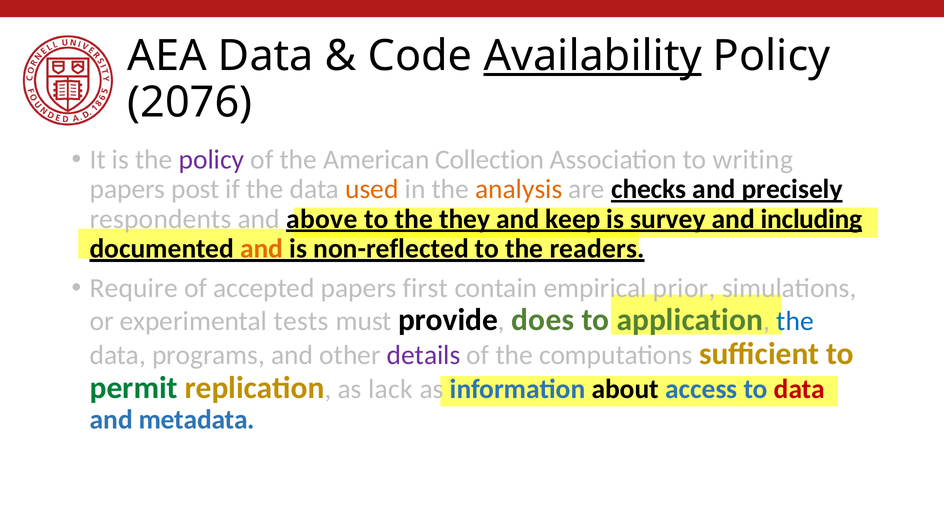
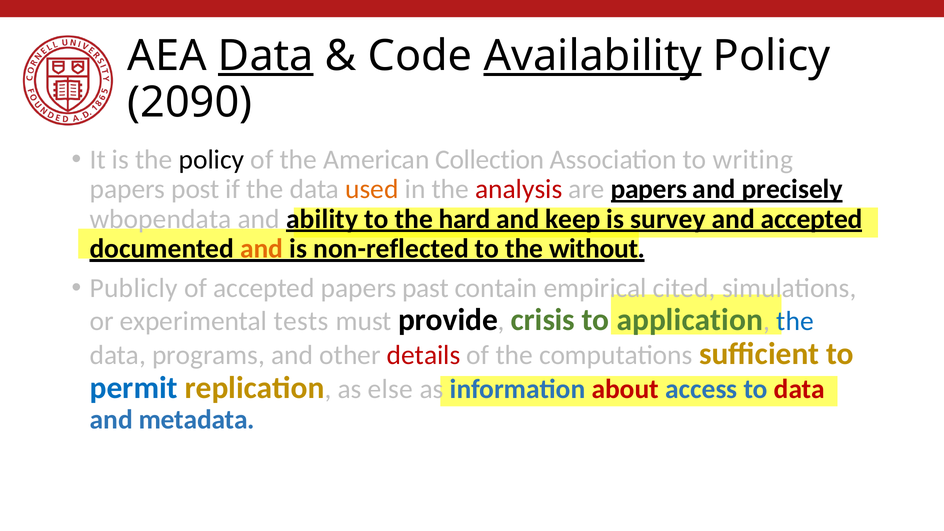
Data at (266, 56) underline: none -> present
2076: 2076 -> 2090
policy at (212, 160) colour: purple -> black
analysis colour: orange -> red
are checks: checks -> papers
respondents: respondents -> wbopendata
above: above -> ability
they: they -> hard
and including: including -> accepted
readers: readers -> without
Require: Require -> Publicly
first: first -> past
prior: prior -> cited
does: does -> crisis
details colour: purple -> red
permit colour: green -> blue
lack: lack -> else
about colour: black -> red
